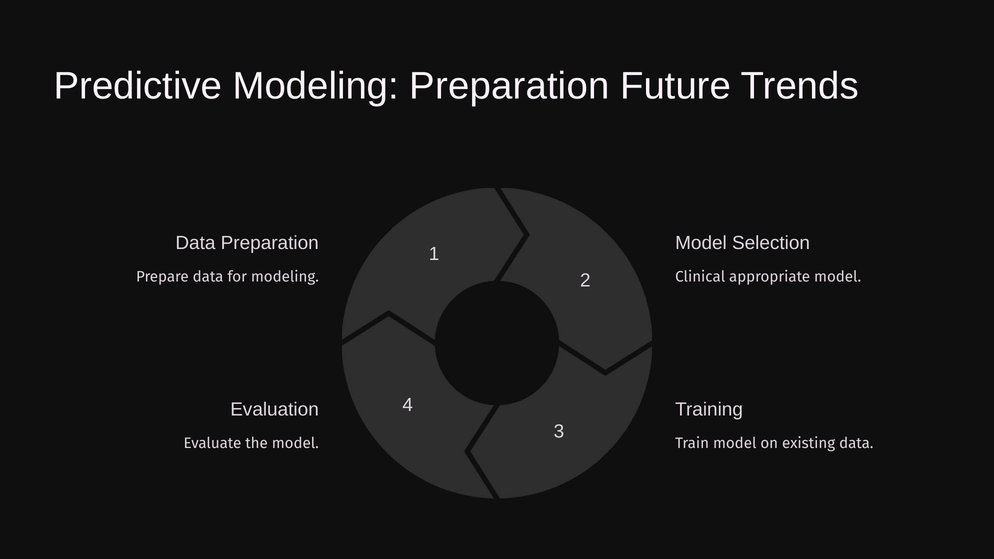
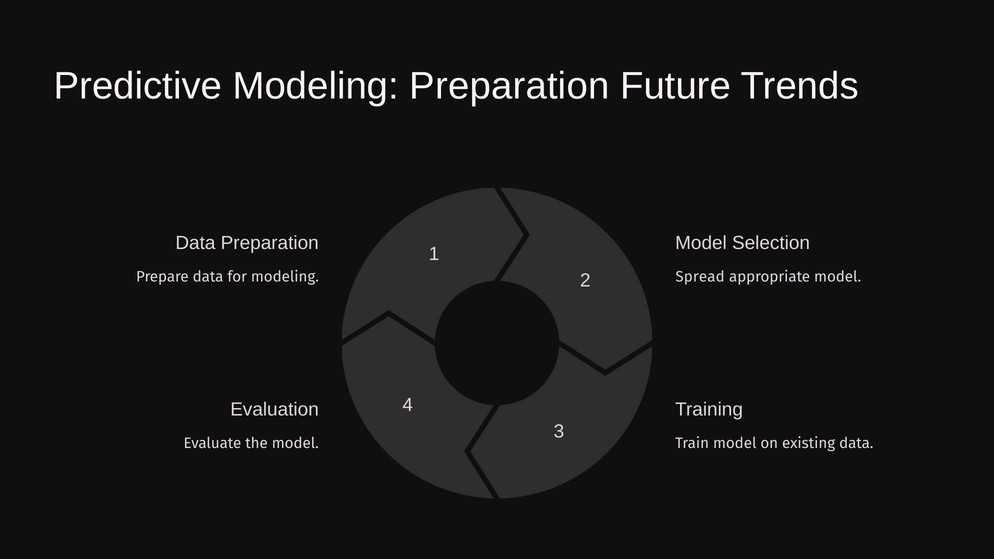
Clinical: Clinical -> Spread
